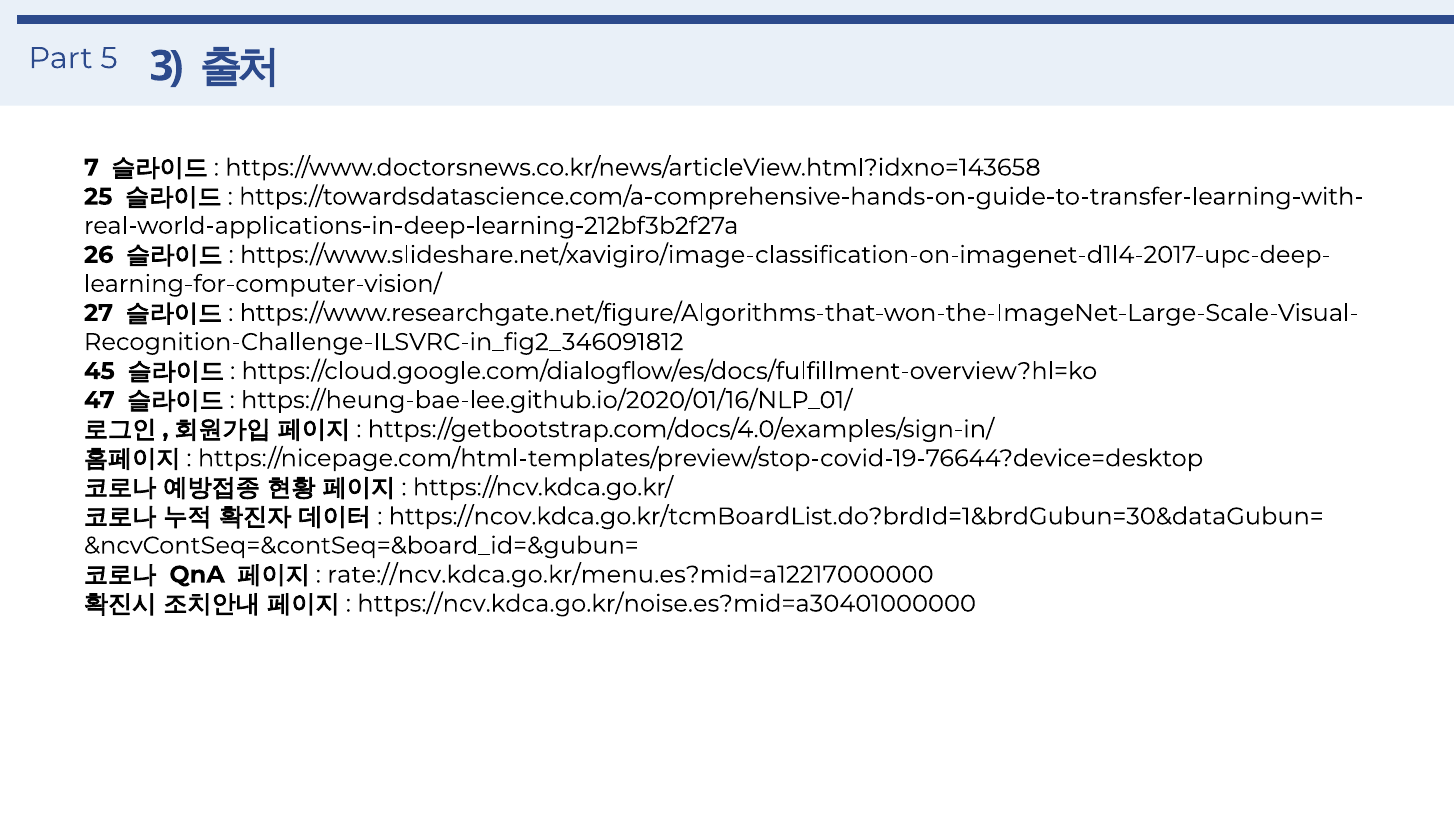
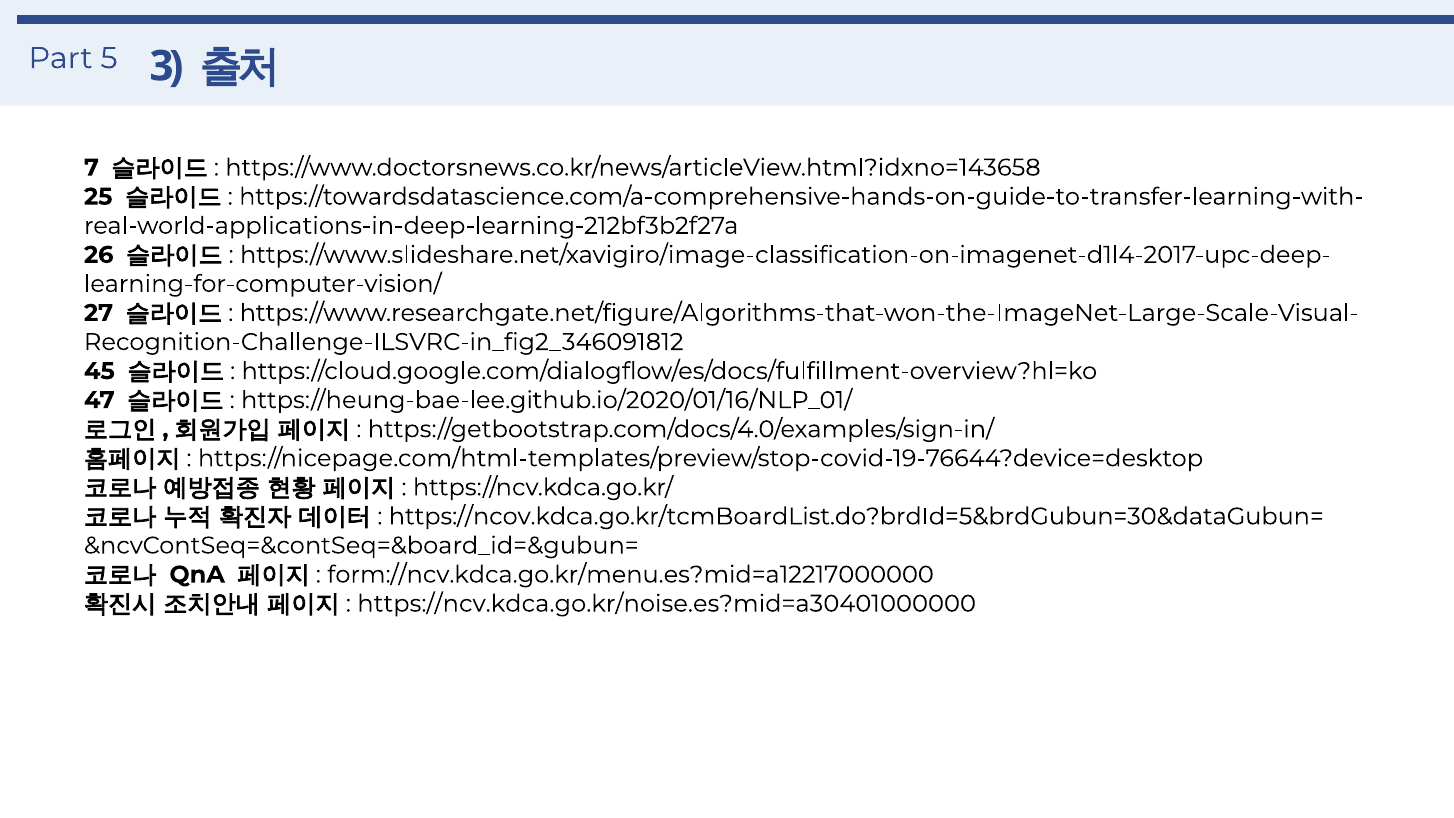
https://ncov.kdca.go.kr/tcmBoardList.do?brdId=1&brdGubun=30&dataGubun=: https://ncov.kdca.go.kr/tcmBoardList.do?brdId=1&brdGubun=30&dataGubun= -> https://ncov.kdca.go.kr/tcmBoardList.do?brdId=5&brdGubun=30&dataGubun=
rate://ncv.kdca.go.kr/menu.es?mid=a12217000000: rate://ncv.kdca.go.kr/menu.es?mid=a12217000000 -> form://ncv.kdca.go.kr/menu.es?mid=a12217000000
